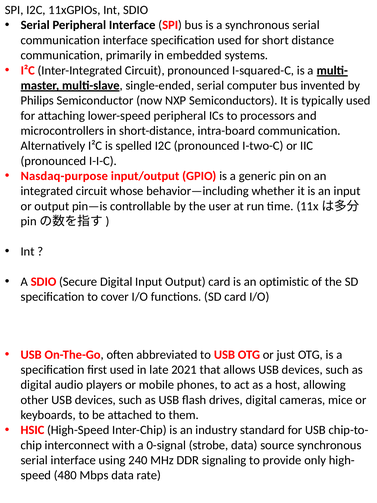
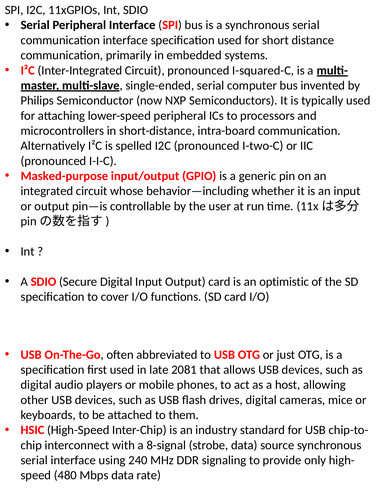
Nasdaq-purpose: Nasdaq-purpose -> Masked-purpose
2021: 2021 -> 2081
0-signal: 0-signal -> 8-signal
